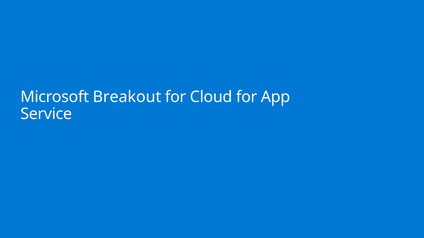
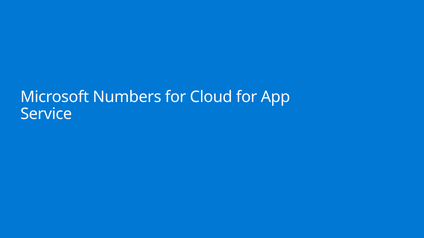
Breakout: Breakout -> Numbers
